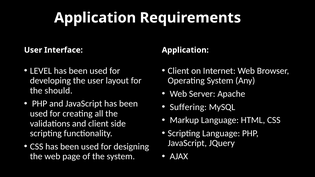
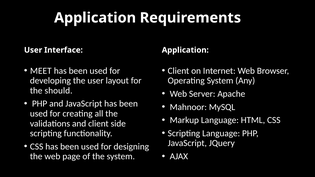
LEVEL: LEVEL -> MEET
Suffering: Suffering -> Mahnoor
